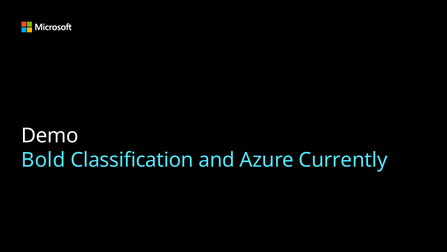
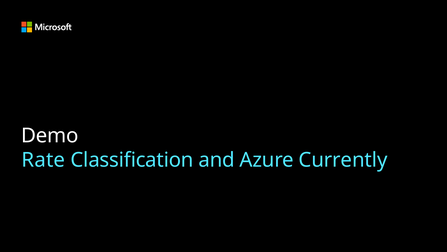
Bold: Bold -> Rate
